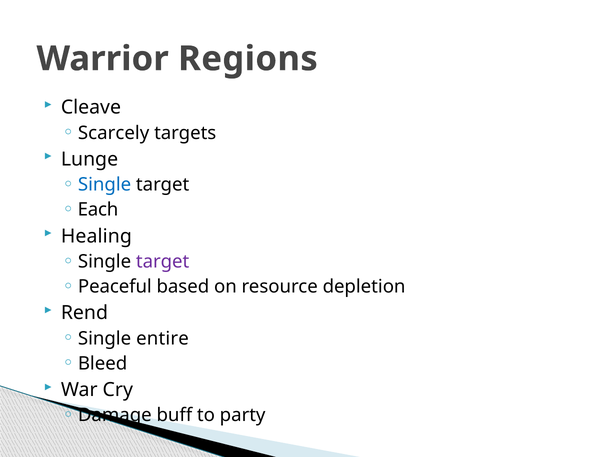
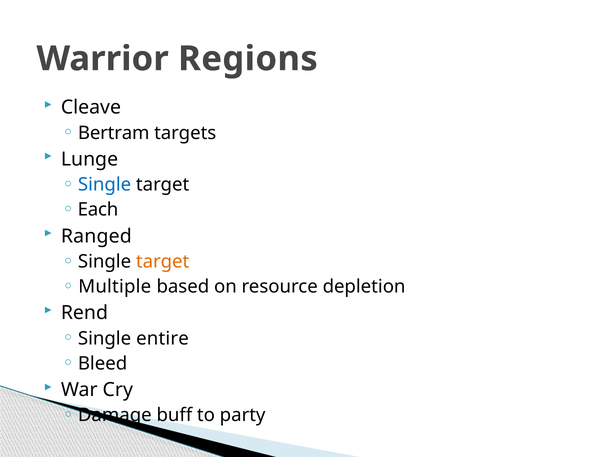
Scarcely: Scarcely -> Bertram
Healing: Healing -> Ranged
target at (163, 262) colour: purple -> orange
Peaceful: Peaceful -> Multiple
